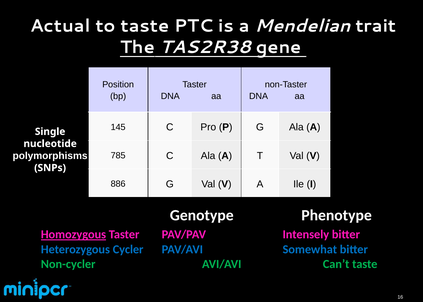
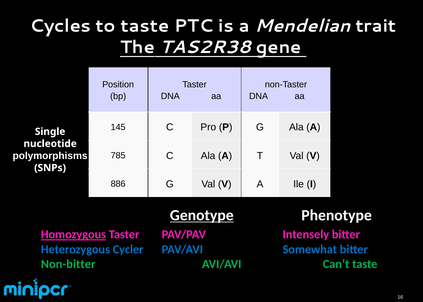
Actual: Actual -> Cycles
Genotype underline: none -> present
Non-cycler: Non-cycler -> Non-bitter
